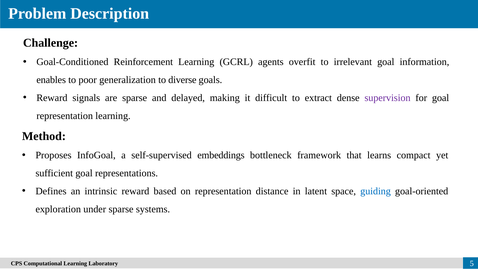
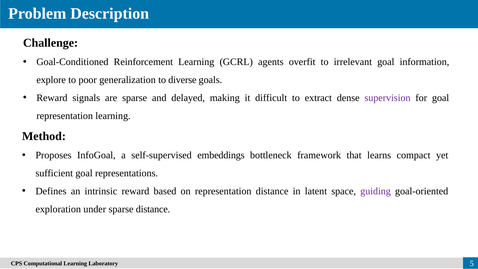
enables: enables -> explore
guiding colour: blue -> purple
sparse systems: systems -> distance
